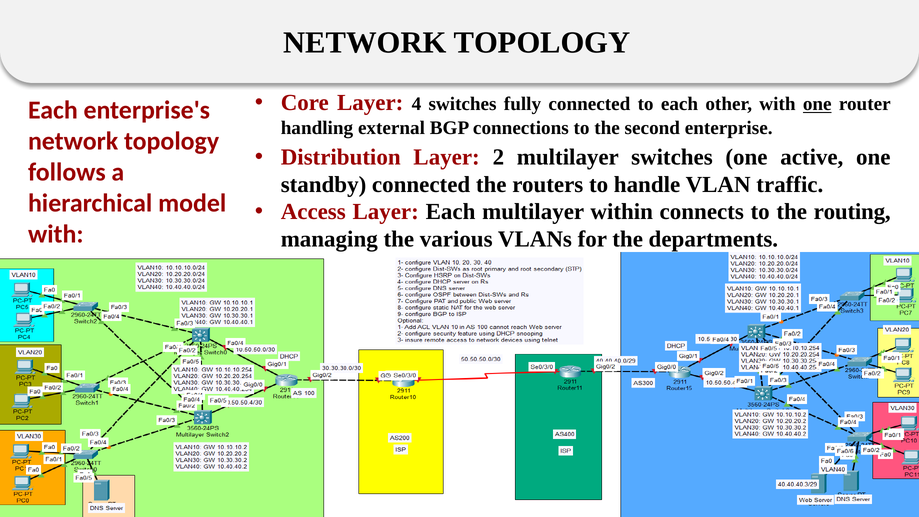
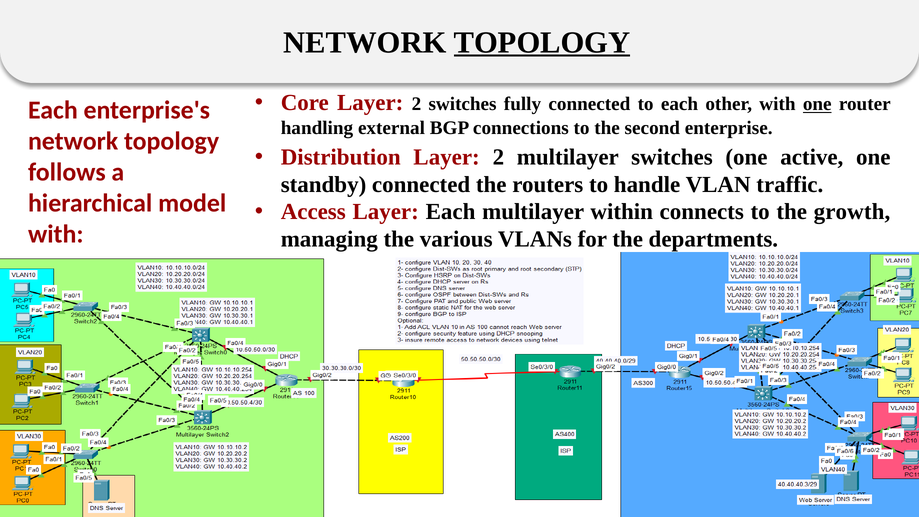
TOPOLOGY at (542, 42) underline: none -> present
Core Layer 4: 4 -> 2
routing: routing -> growth
